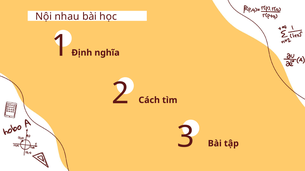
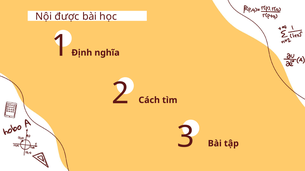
nhau: nhau -> được
